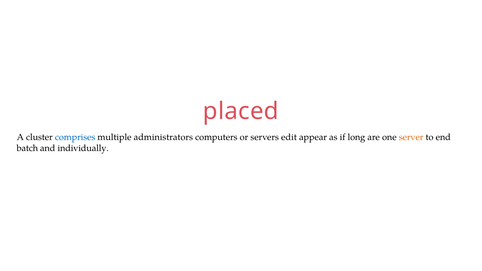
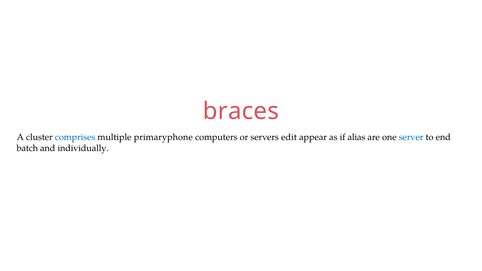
placed: placed -> braces
administrators: administrators -> primaryphone
long: long -> alias
server colour: orange -> blue
